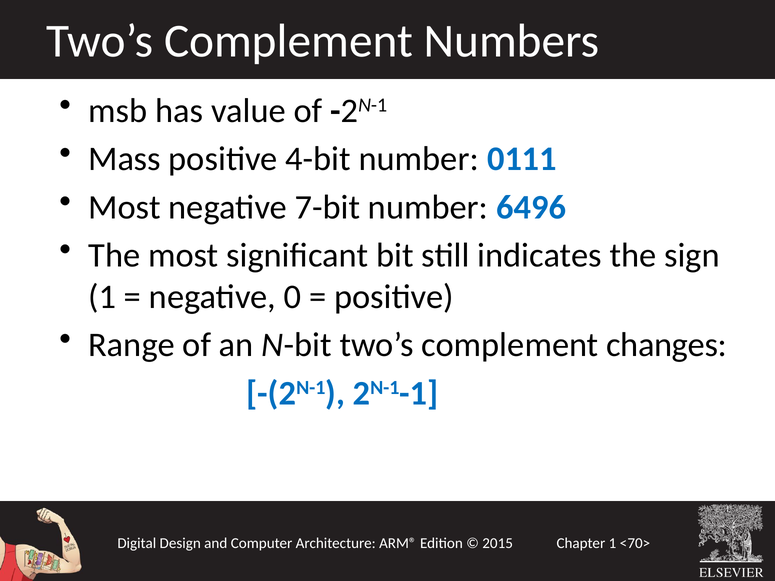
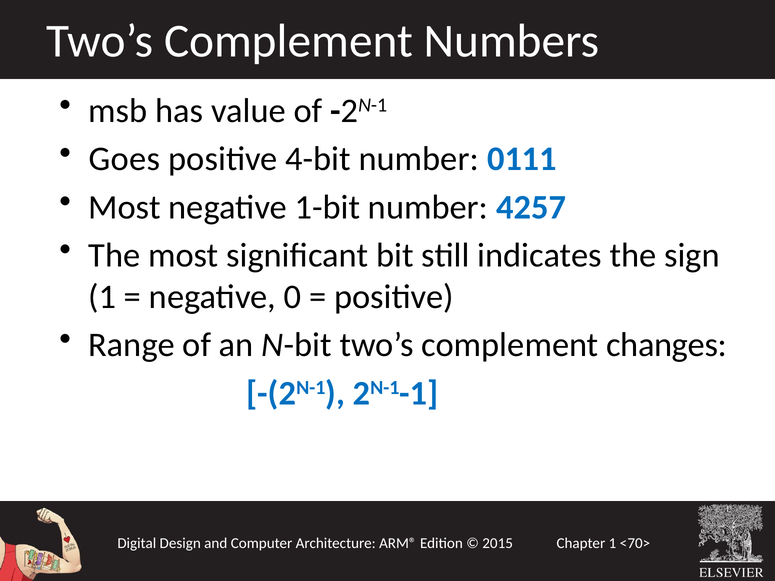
Mass: Mass -> Goes
7-bit: 7-bit -> 1-bit
6496: 6496 -> 4257
